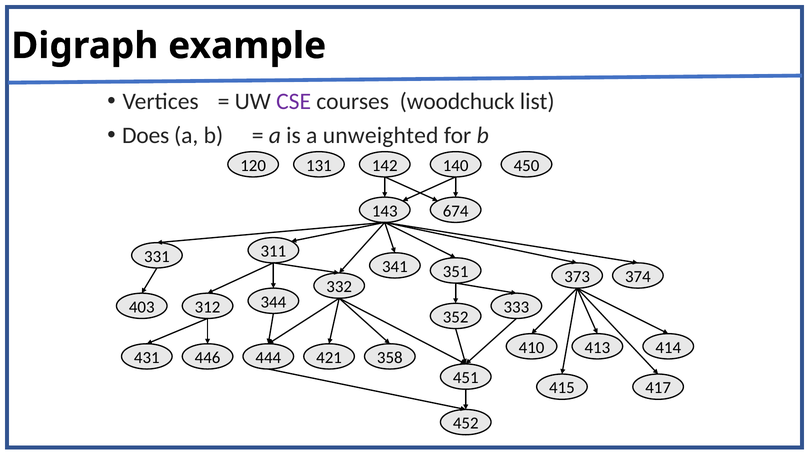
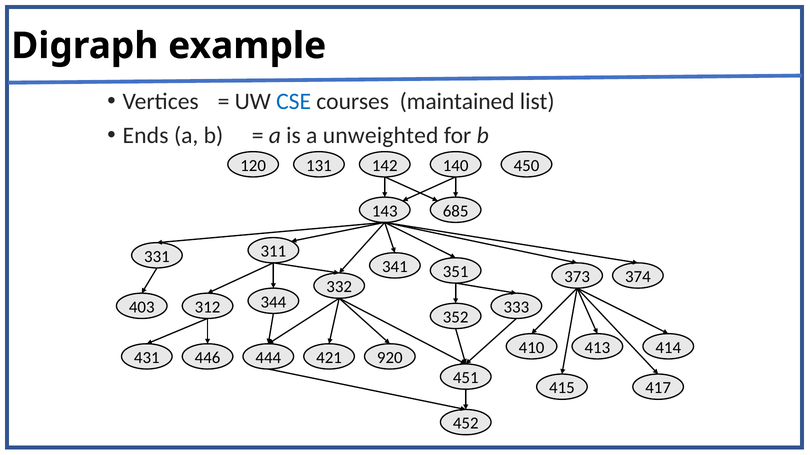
CSE colour: purple -> blue
woodchuck: woodchuck -> maintained
Does: Does -> Ends
674: 674 -> 685
358: 358 -> 920
